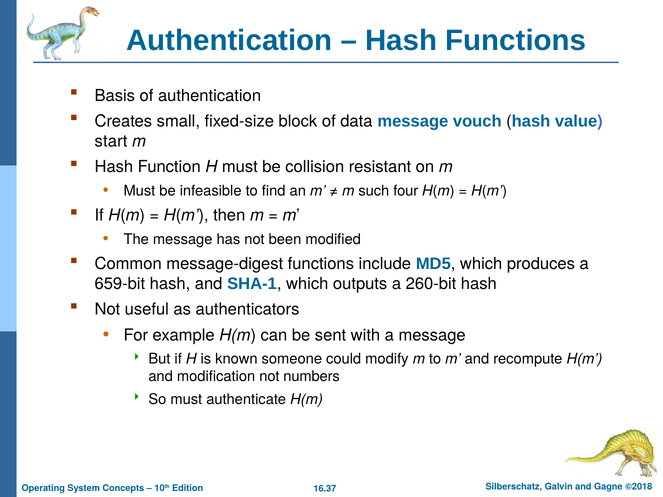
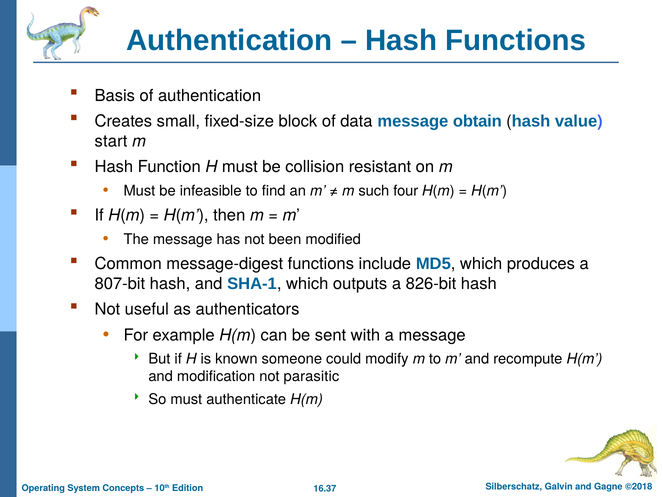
vouch: vouch -> obtain
659-bit: 659-bit -> 807-bit
260-bit: 260-bit -> 826-bit
numbers: numbers -> parasitic
